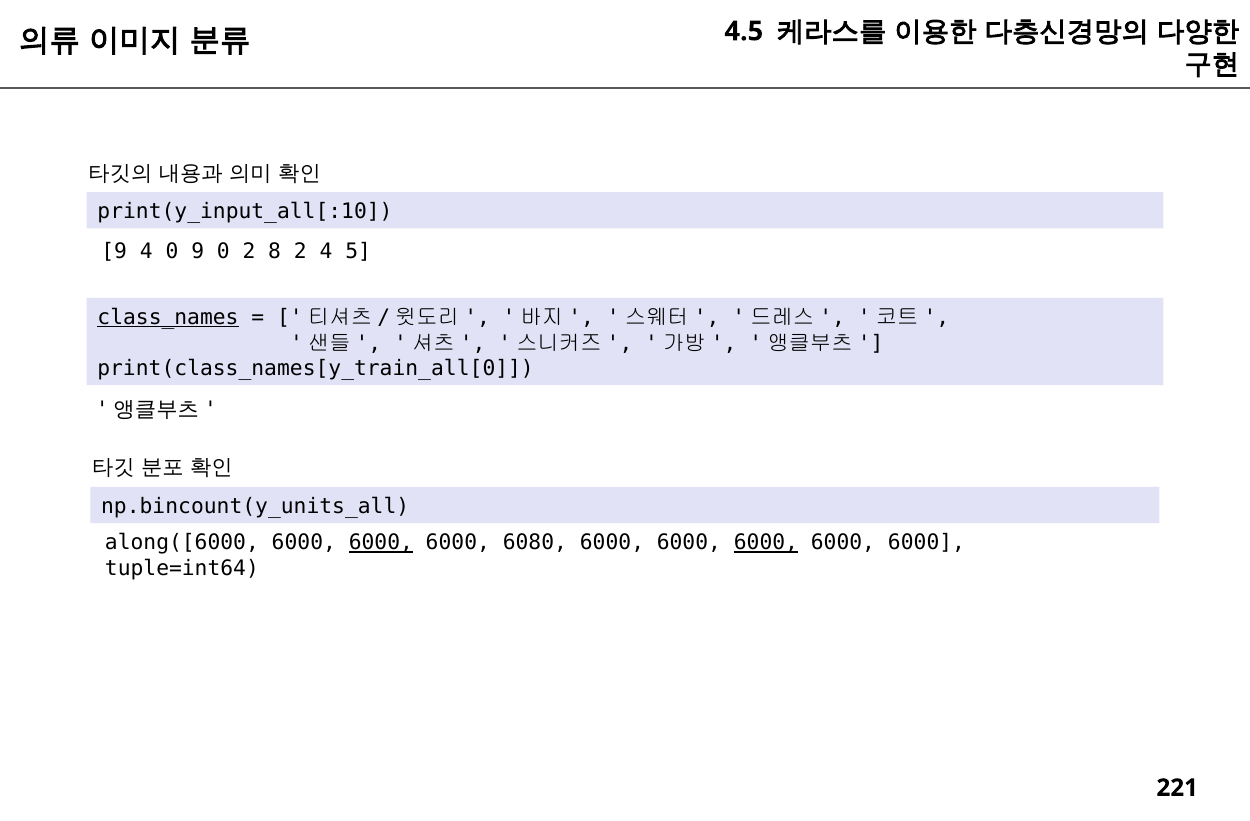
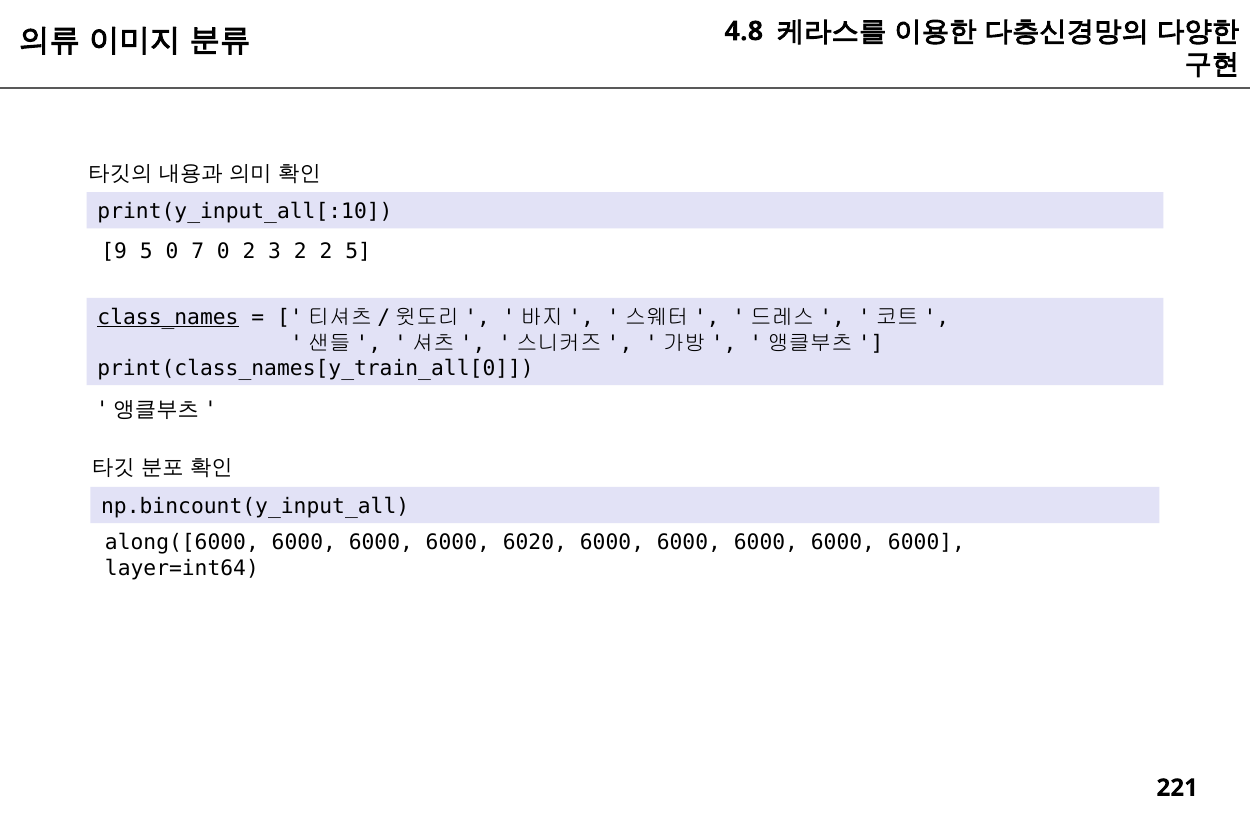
4.5: 4.5 -> 4.8
9 4: 4 -> 5
0 9: 9 -> 7
8: 8 -> 3
2 4: 4 -> 2
np.bincount(y_units_all: np.bincount(y_units_all -> np.bincount(y_input_all
6000 at (381, 543) underline: present -> none
6080: 6080 -> 6020
6000 at (766, 543) underline: present -> none
tuple=int64: tuple=int64 -> layer=int64
